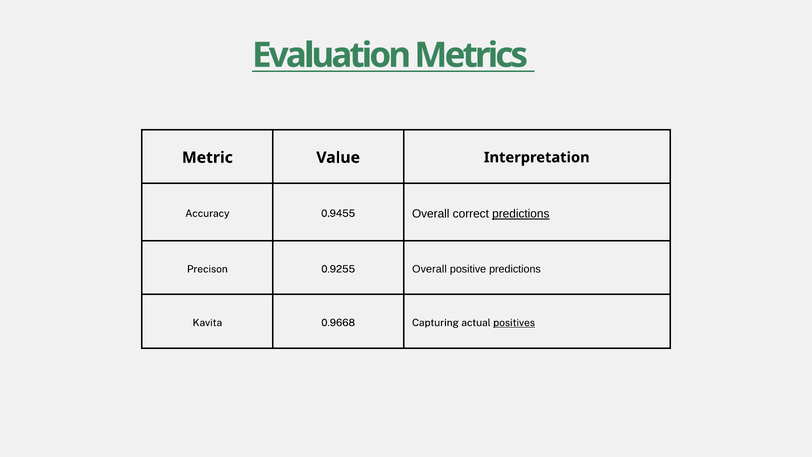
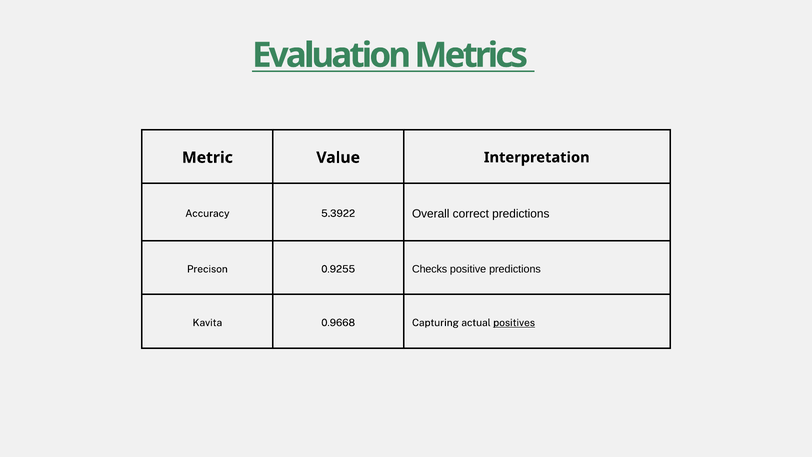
0.9455: 0.9455 -> 5.3922
predictions at (521, 214) underline: present -> none
0.9255 Overall: Overall -> Checks
